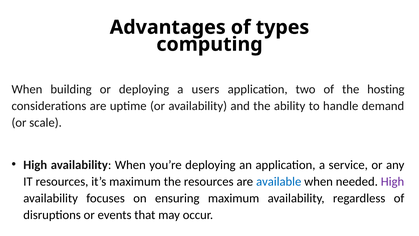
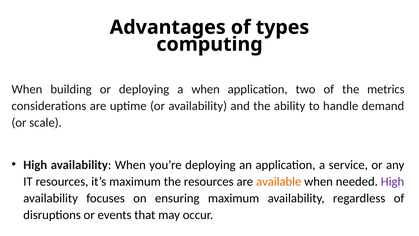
a users: users -> when
hosting: hosting -> metrics
available colour: blue -> orange
